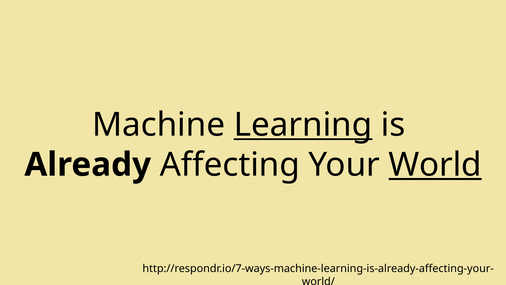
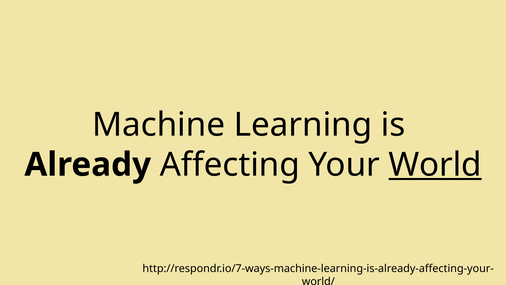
Learning underline: present -> none
